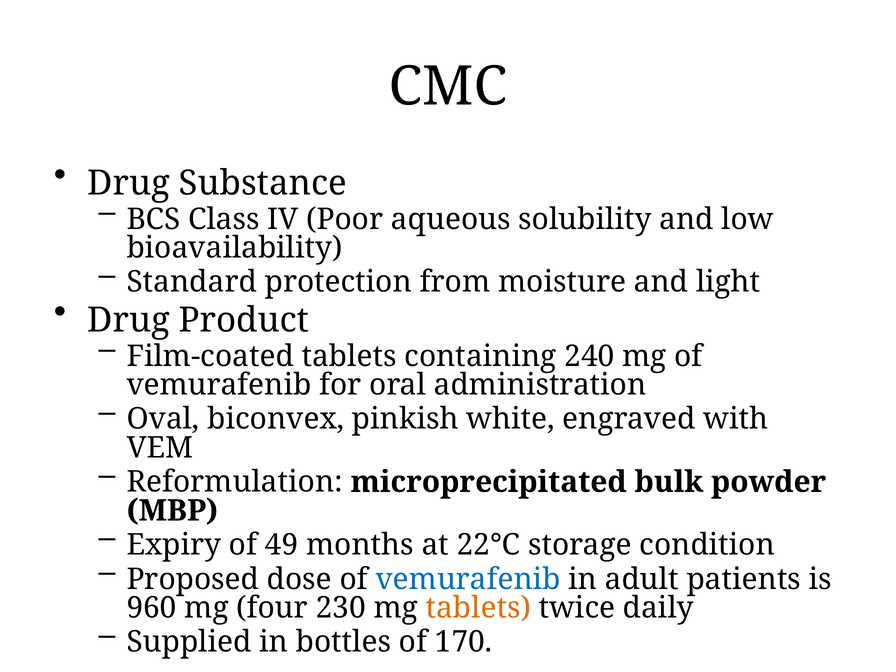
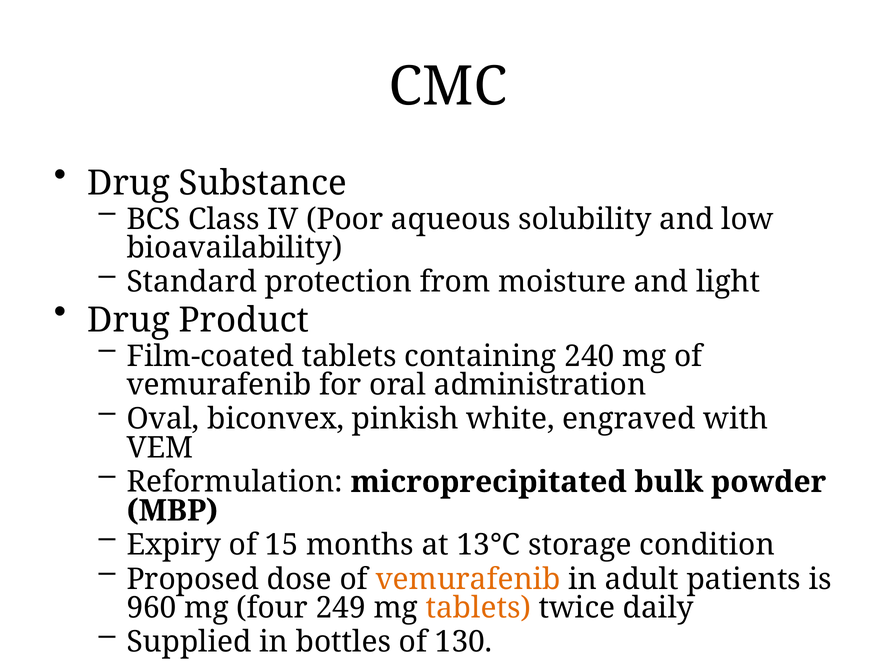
49: 49 -> 15
22°C: 22°C -> 13°C
vemurafenib at (468, 579) colour: blue -> orange
230: 230 -> 249
170: 170 -> 130
